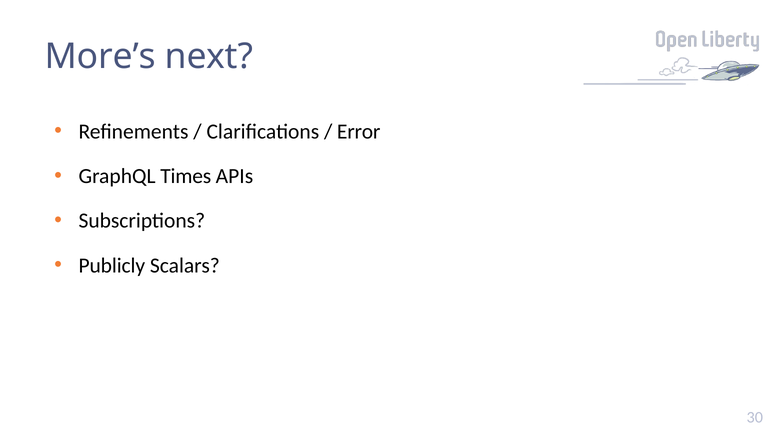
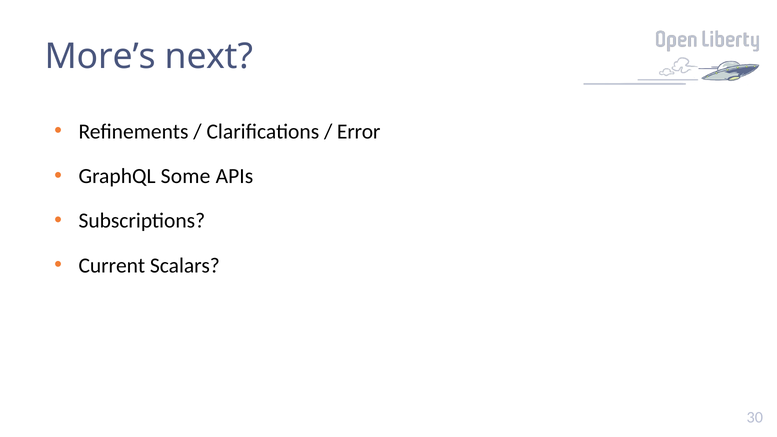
Times: Times -> Some
Publicly: Publicly -> Current
